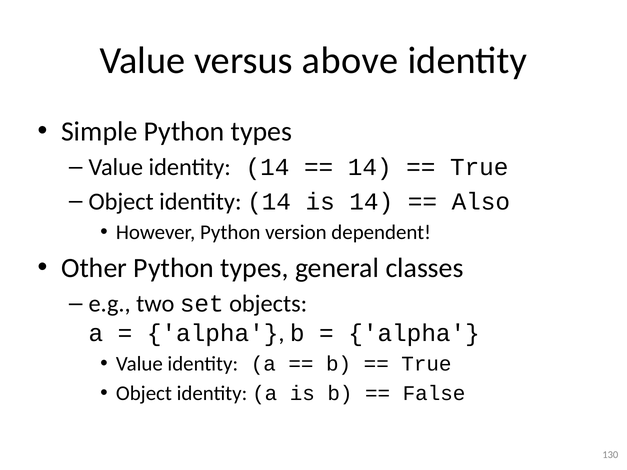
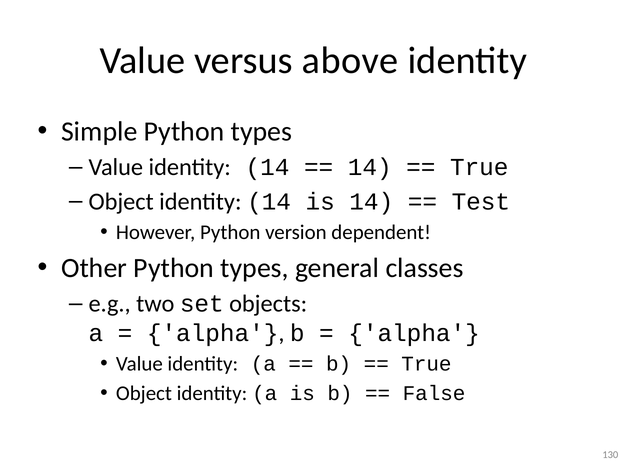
Also: Also -> Test
